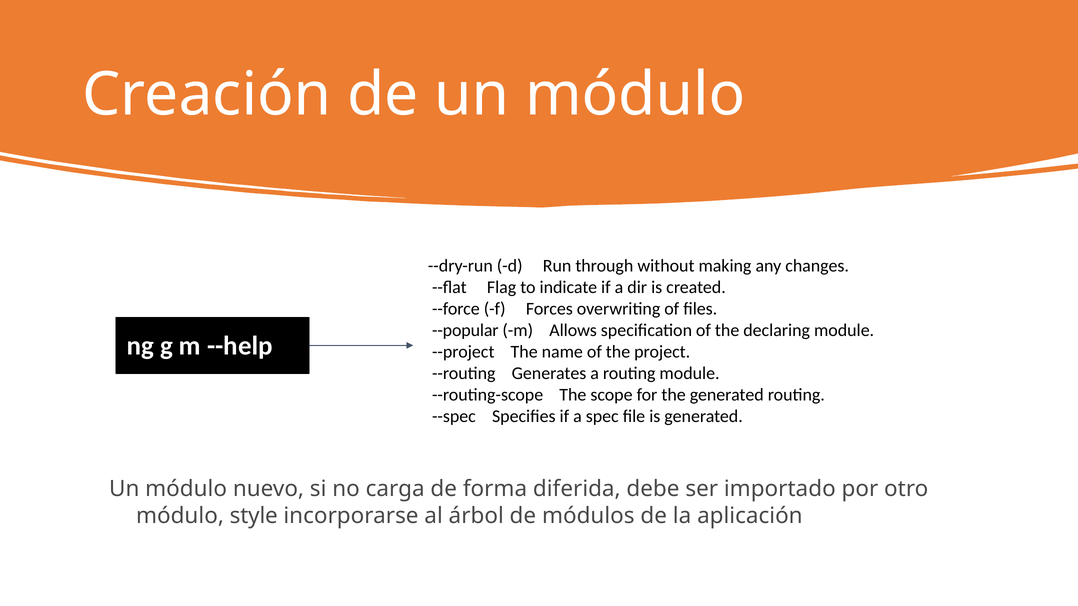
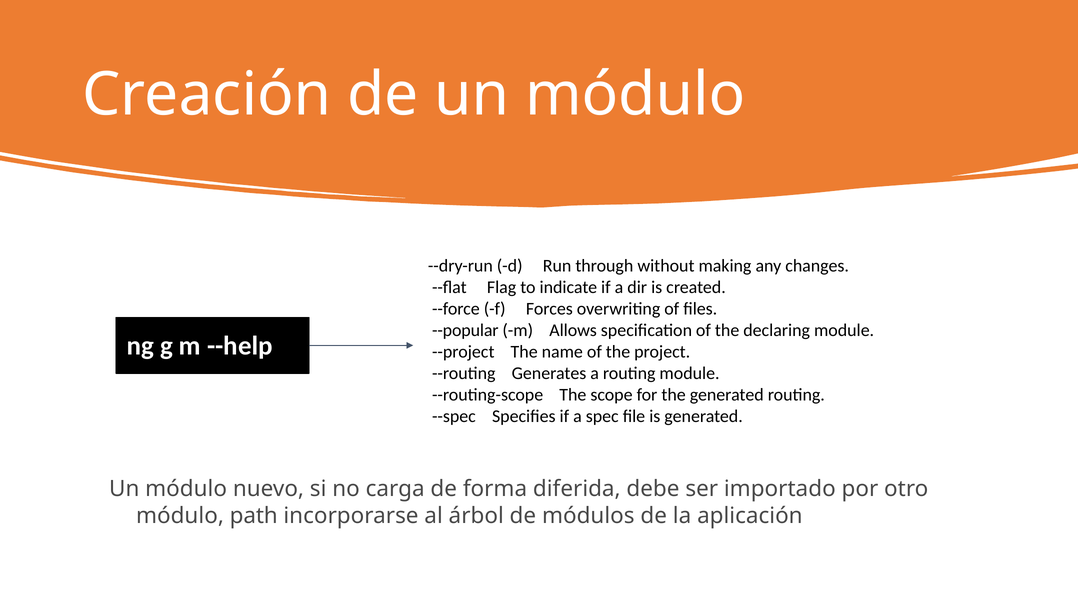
style: style -> path
